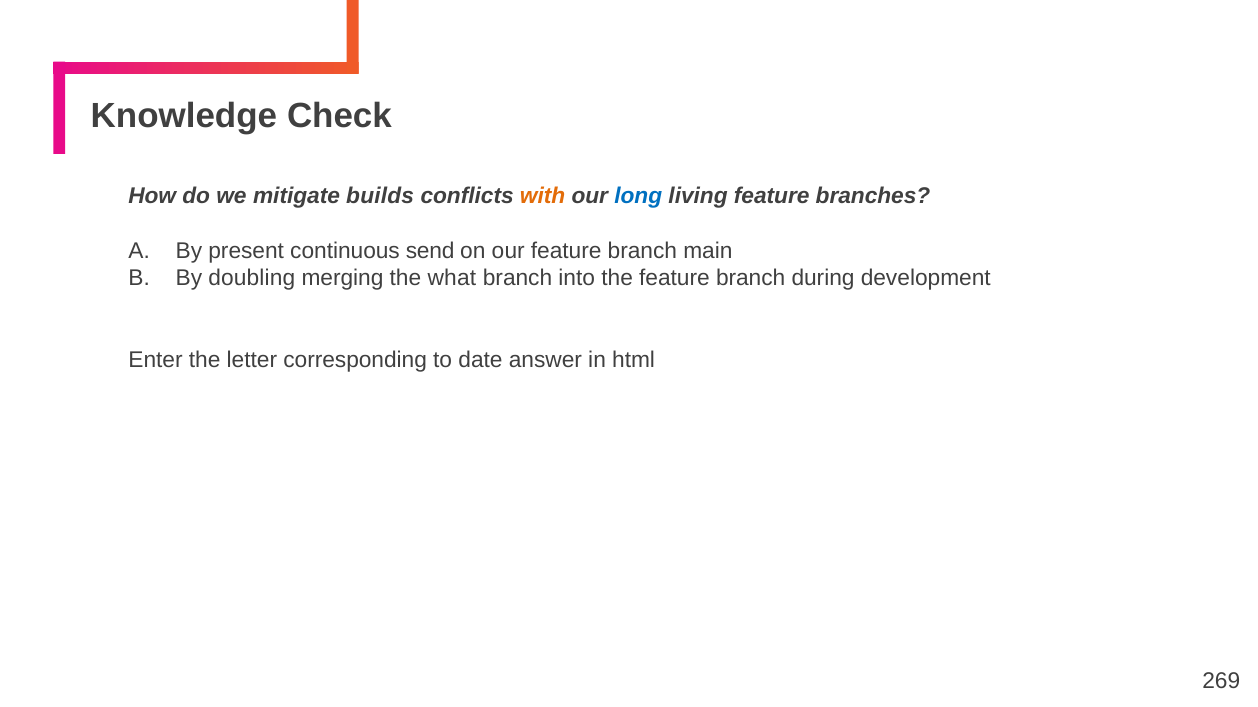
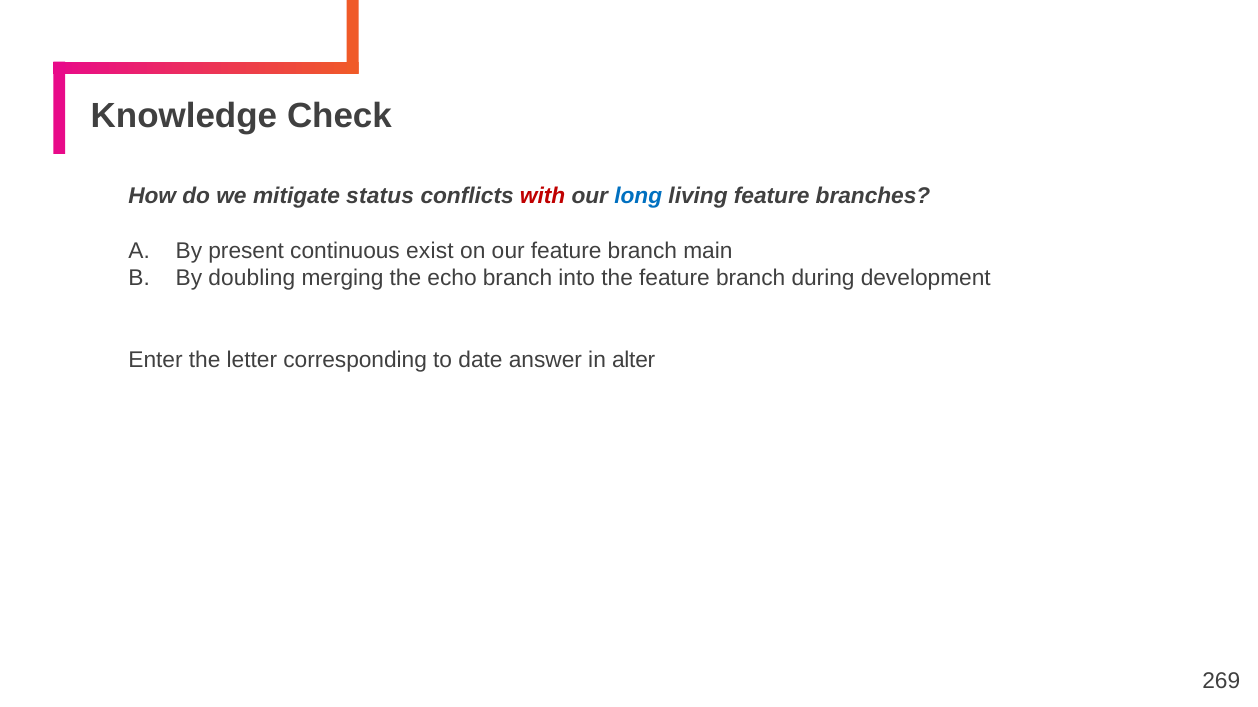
builds: builds -> status
with colour: orange -> red
send: send -> exist
what: what -> echo
html: html -> alter
